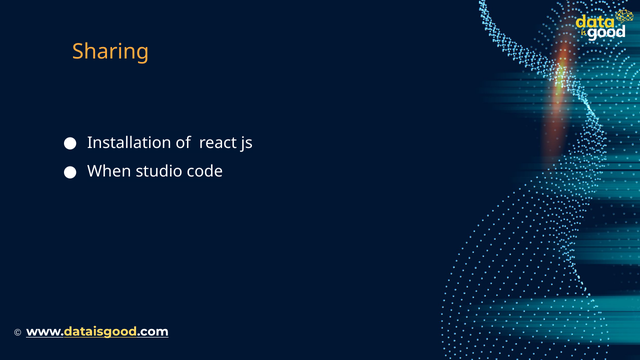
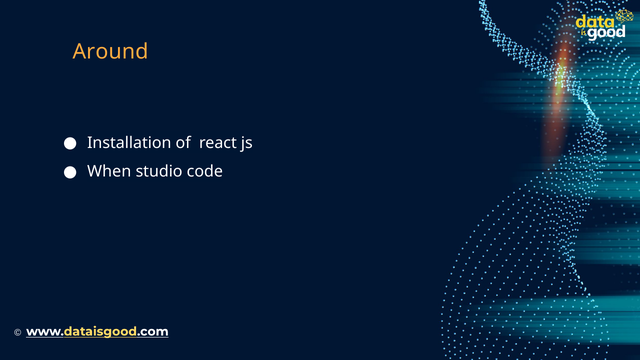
Sharing: Sharing -> Around
